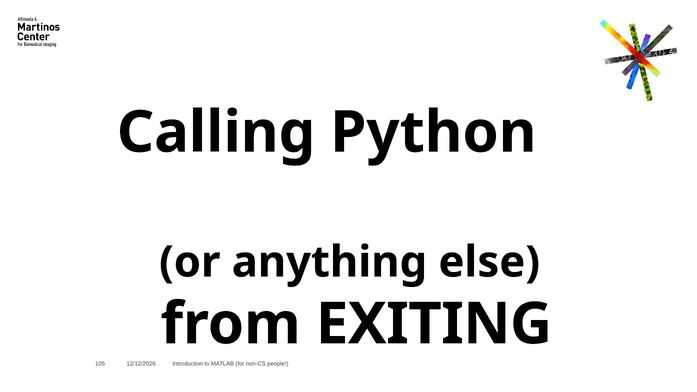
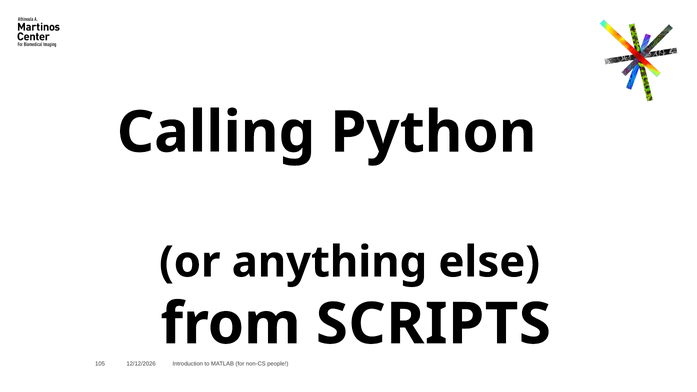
EXITING: EXITING -> SCRIPTS
